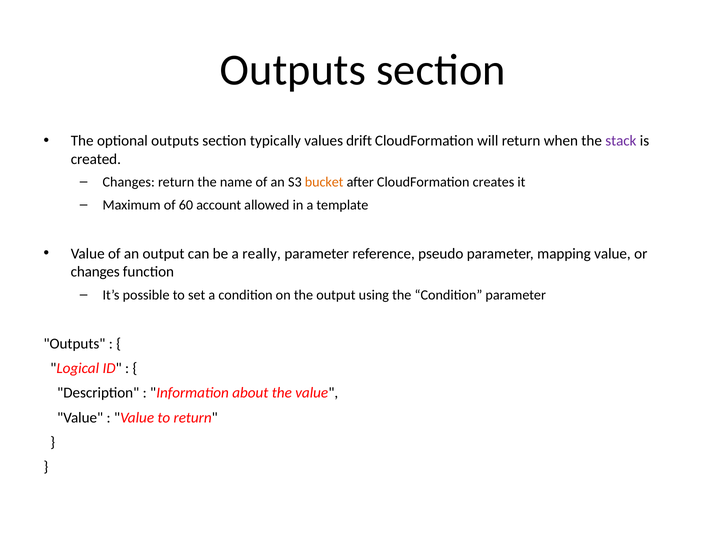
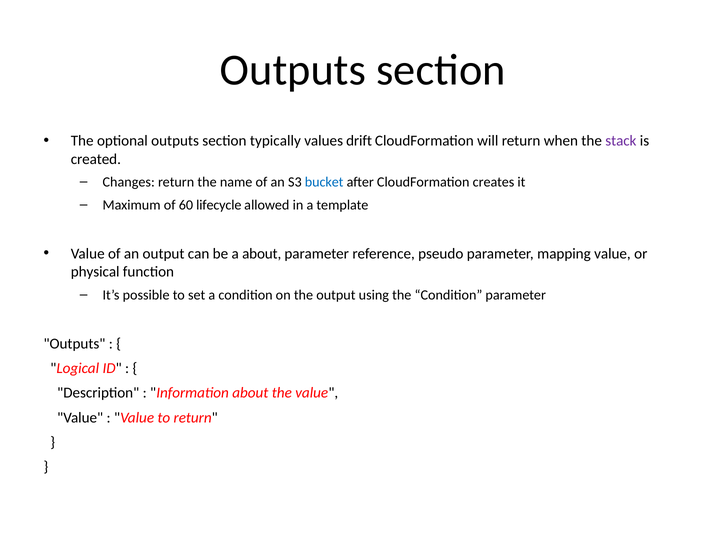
bucket colour: orange -> blue
account: account -> lifecycle
a really: really -> about
changes at (95, 272): changes -> physical
